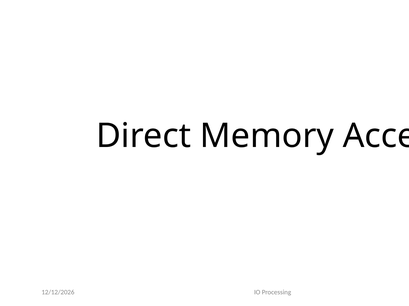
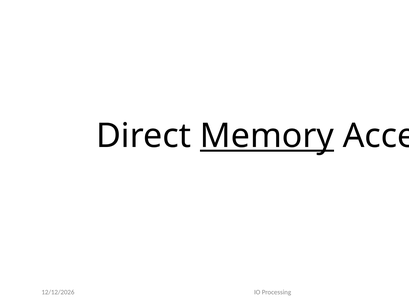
Memory underline: none -> present
